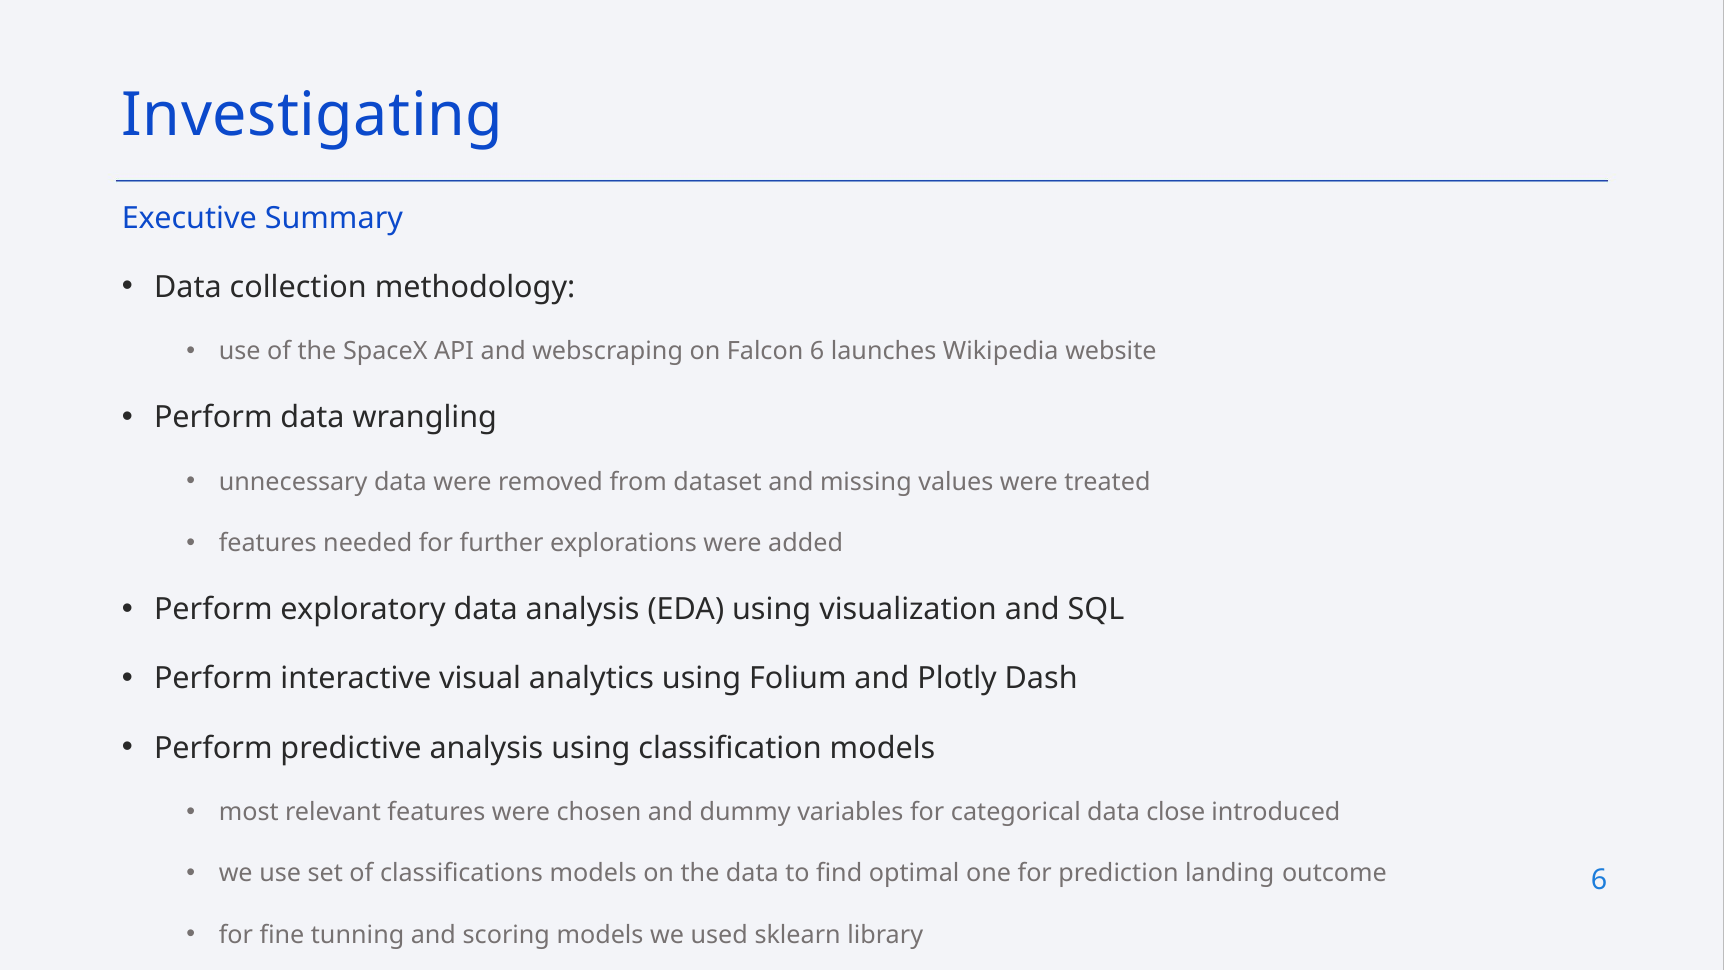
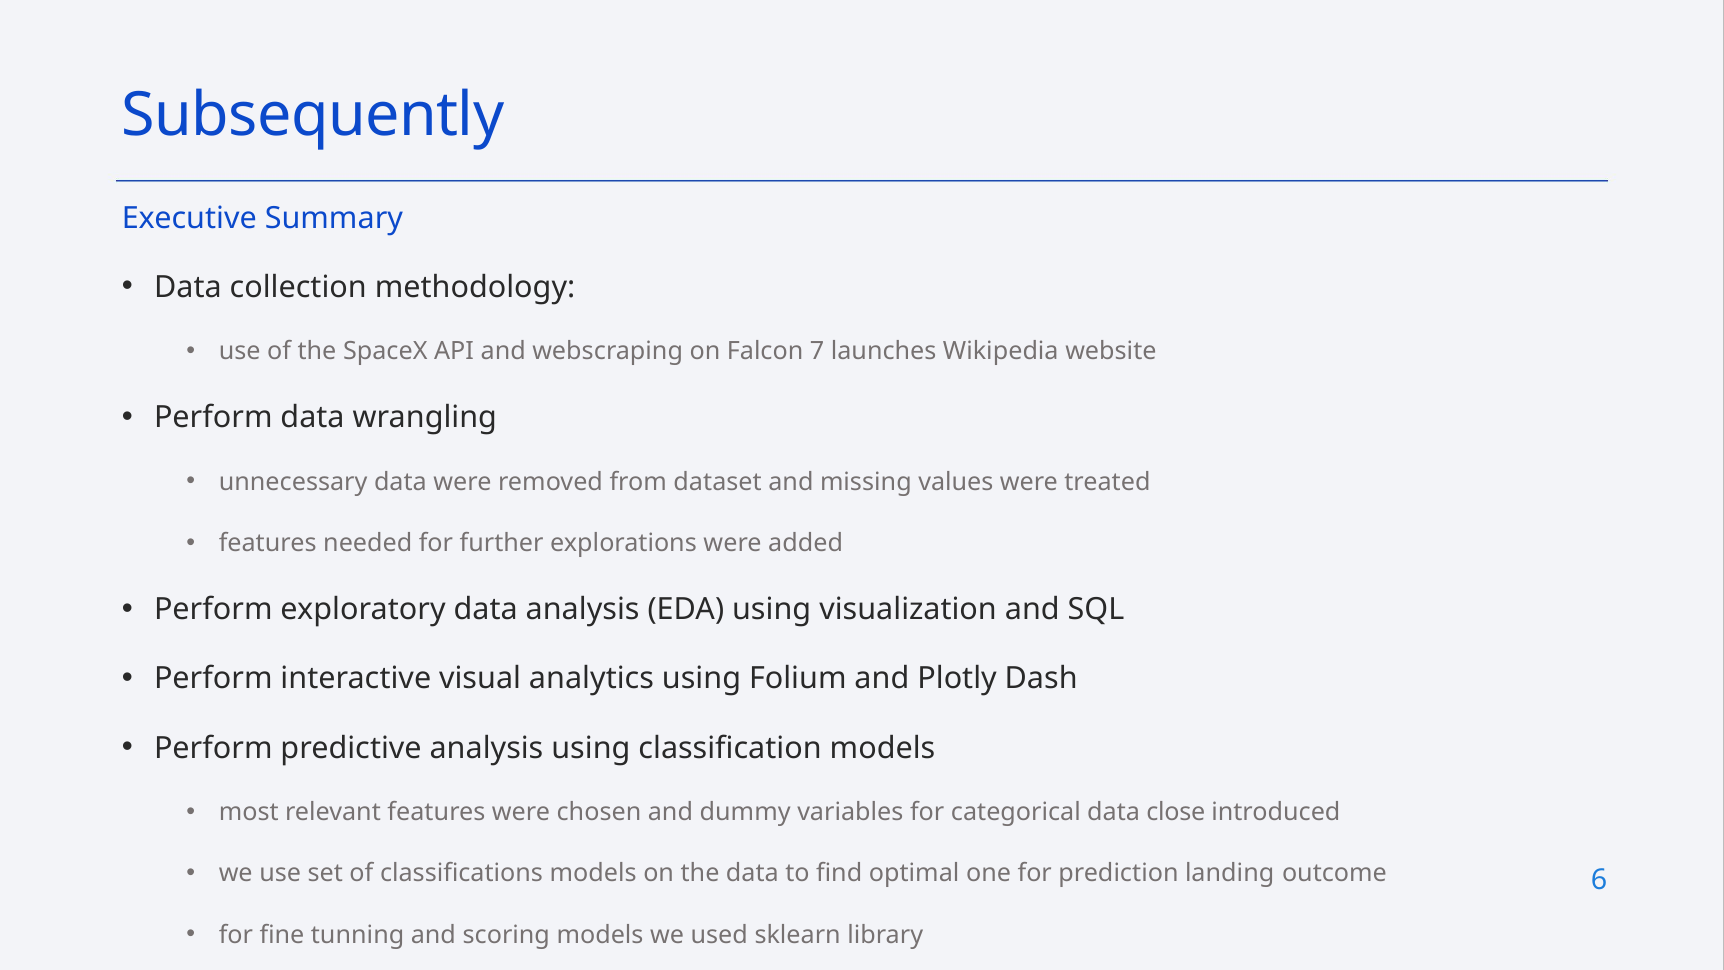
Investigating: Investigating -> Subsequently
Falcon 6: 6 -> 7
